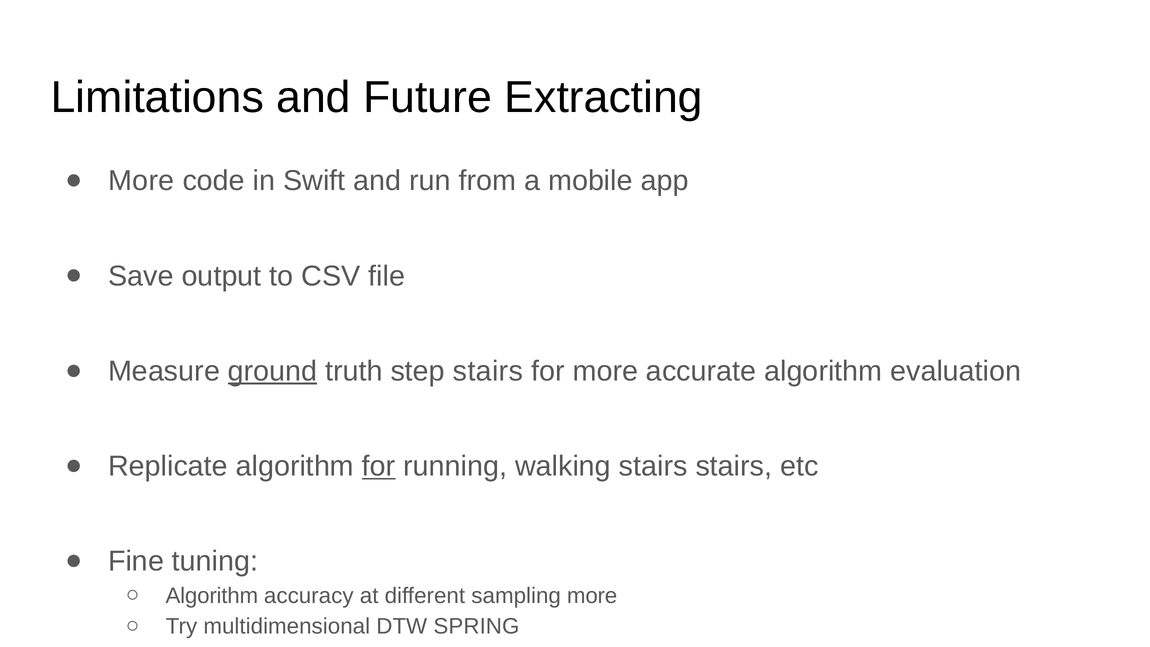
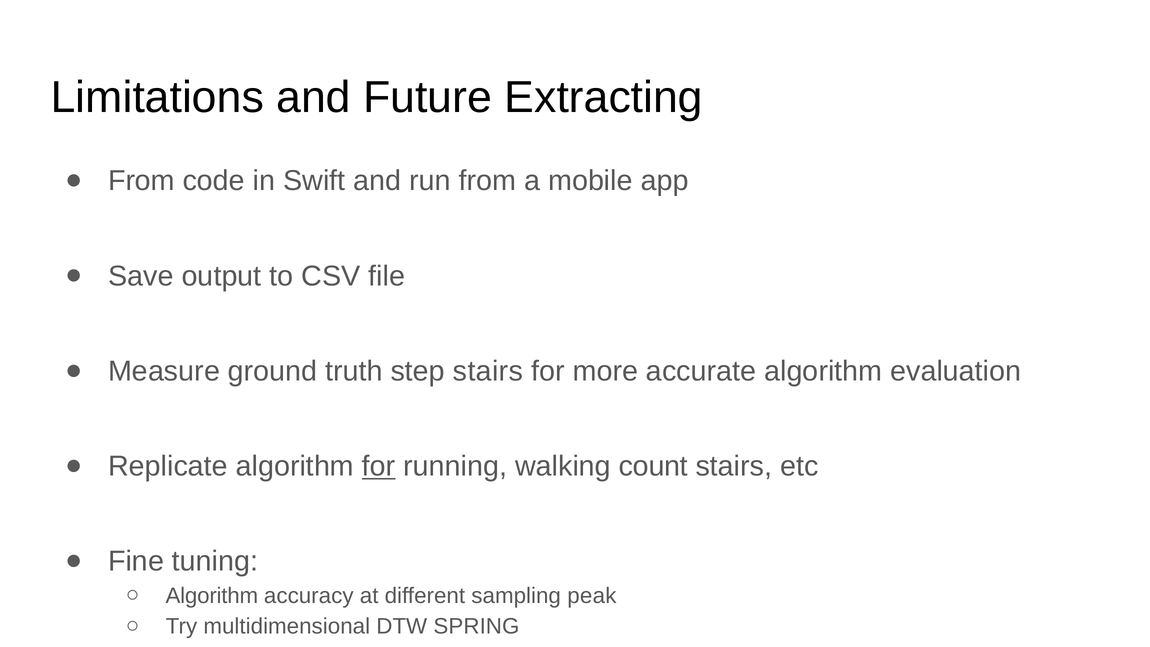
More at (141, 181): More -> From
ground underline: present -> none
walking stairs: stairs -> count
sampling more: more -> peak
